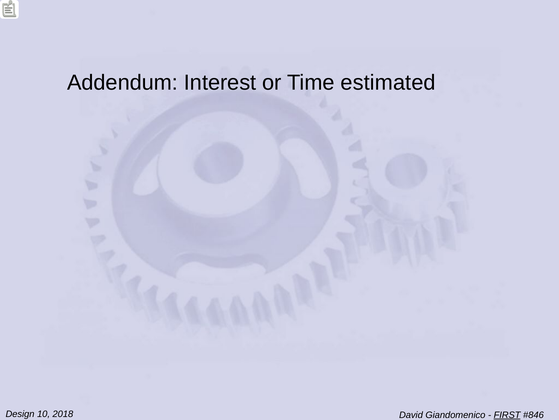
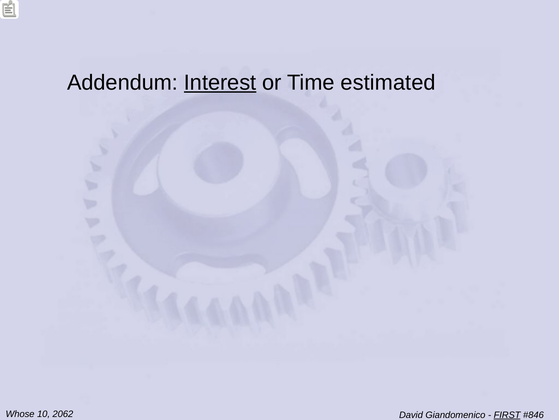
Interest underline: none -> present
Design: Design -> Whose
2018: 2018 -> 2062
